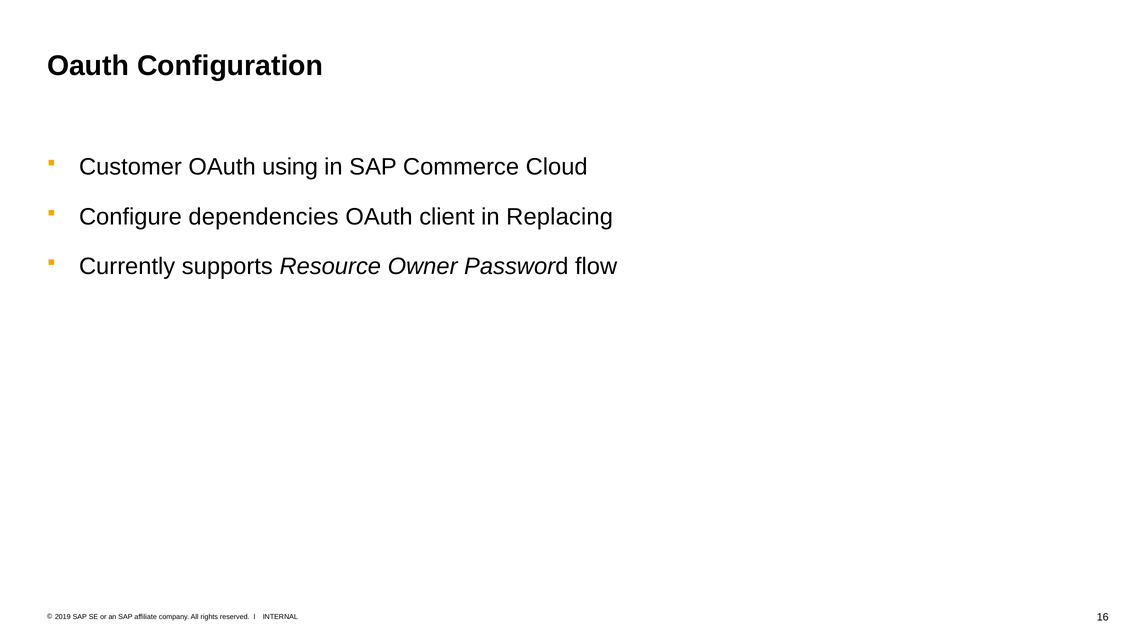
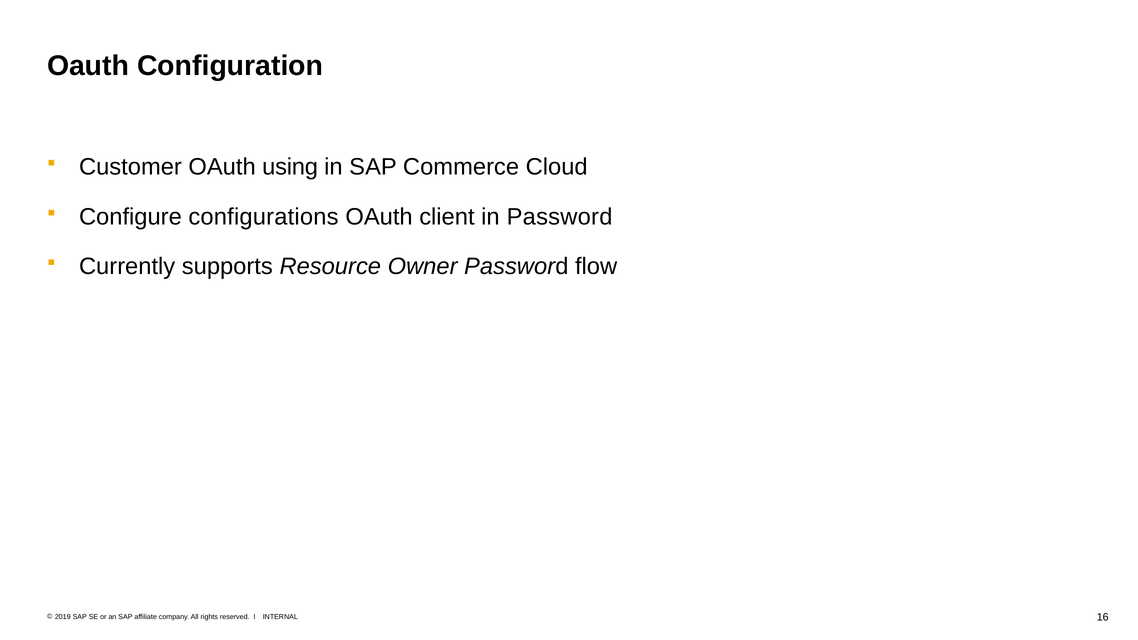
dependencies: dependencies -> configurations
in Replacing: Replacing -> Password
